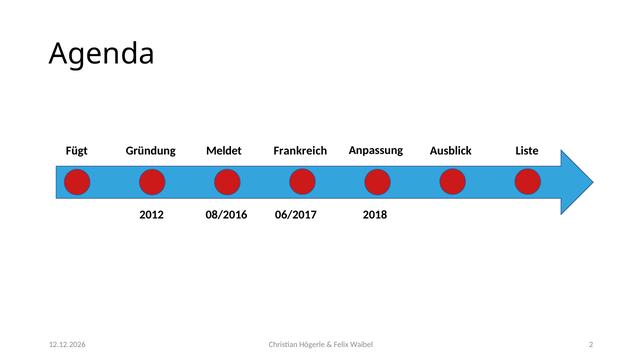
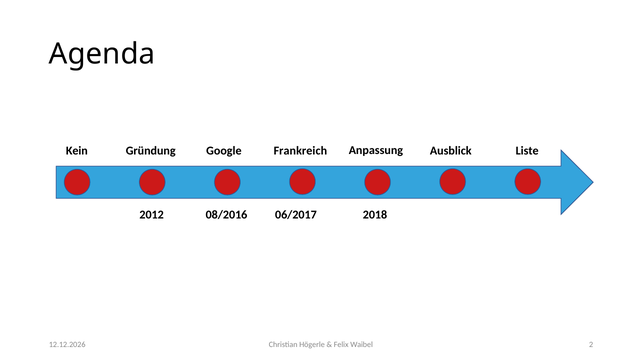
Fügt: Fügt -> Kein
Meldet: Meldet -> Google
